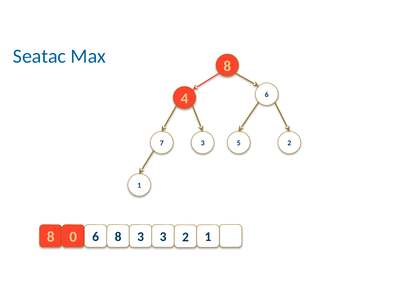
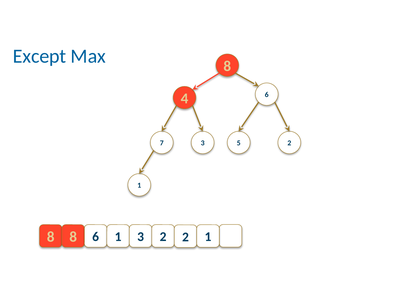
Seatac: Seatac -> Except
8 0: 0 -> 8
6 8: 8 -> 1
3 3: 3 -> 2
